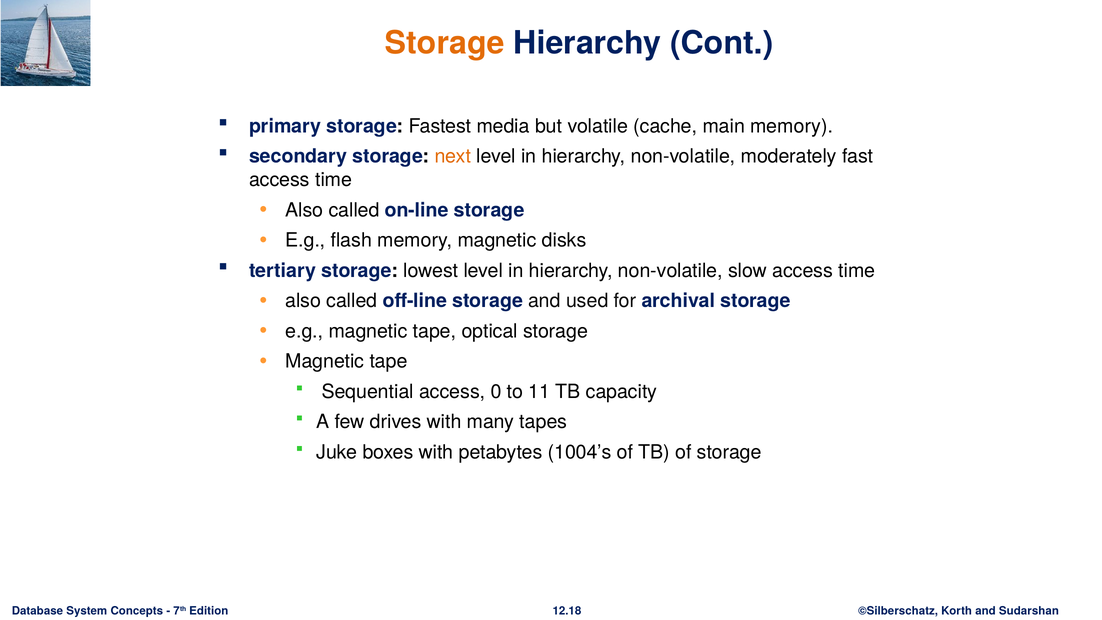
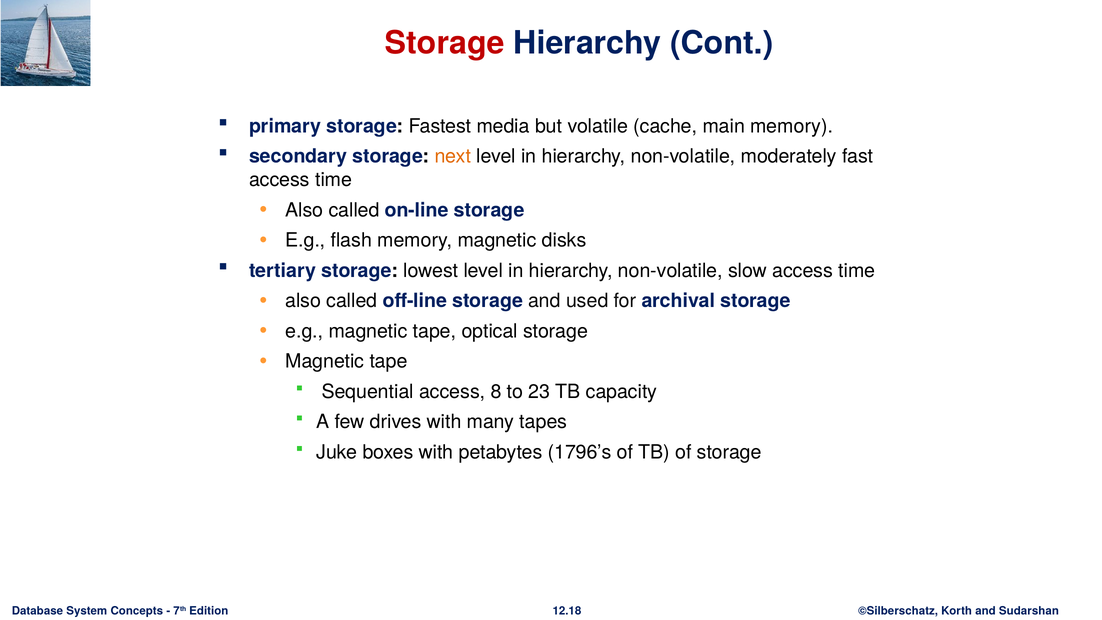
Storage at (445, 43) colour: orange -> red
0: 0 -> 8
11: 11 -> 23
1004’s: 1004’s -> 1796’s
